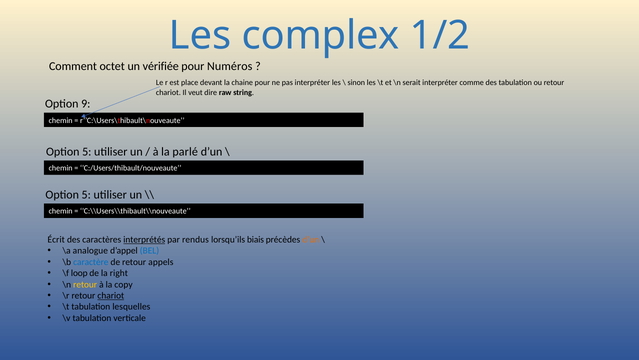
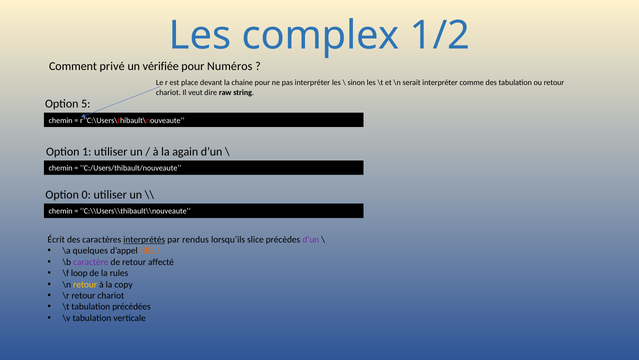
octet: octet -> privé
9: 9 -> 5
5 at (87, 151): 5 -> 1
parlé: parlé -> again
5 at (86, 194): 5 -> 0
biais: biais -> slice
d’un at (311, 239) colour: orange -> purple
analogue: analogue -> quelques
BEL colour: blue -> orange
caractère colour: blue -> purple
appels: appels -> affecté
right: right -> rules
chariot at (111, 295) underline: present -> none
lesquelles: lesquelles -> précédées
